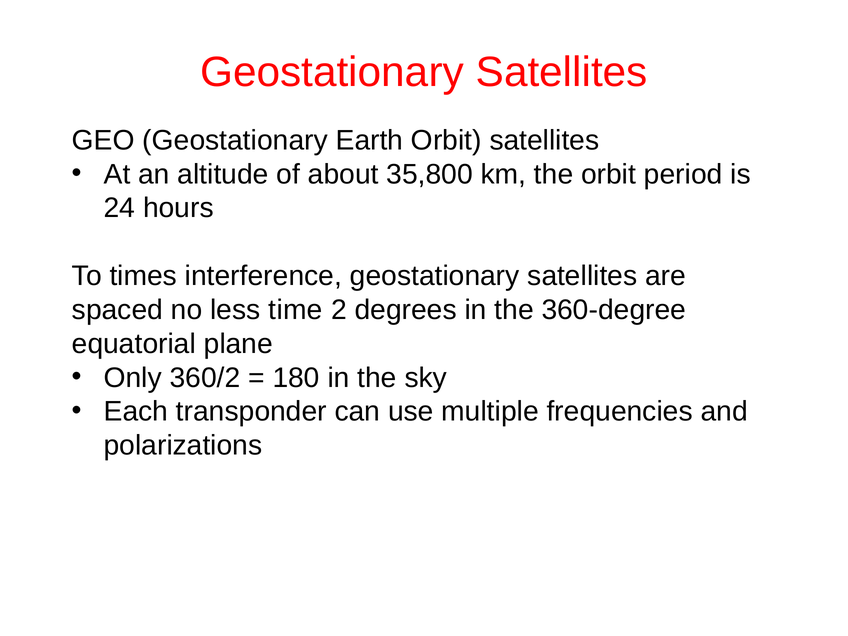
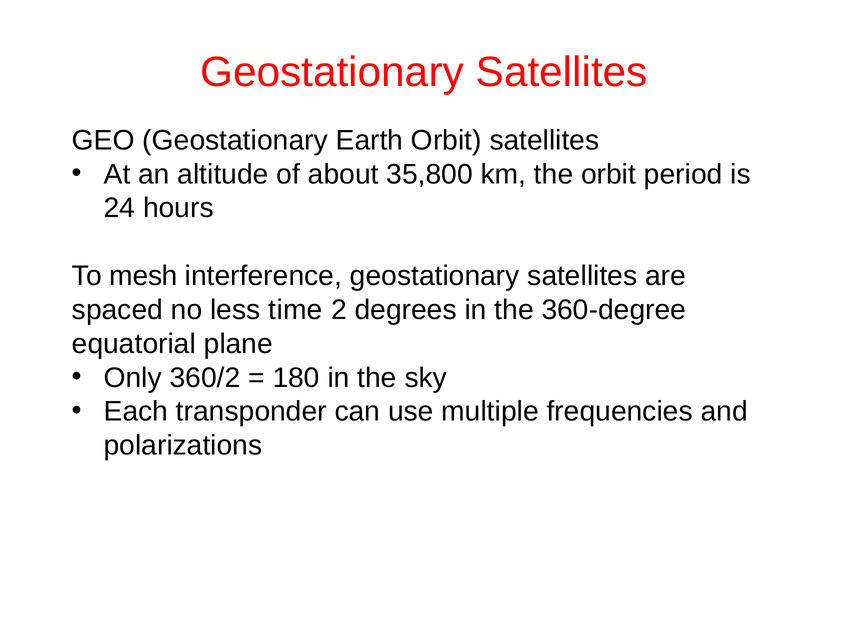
times: times -> mesh
